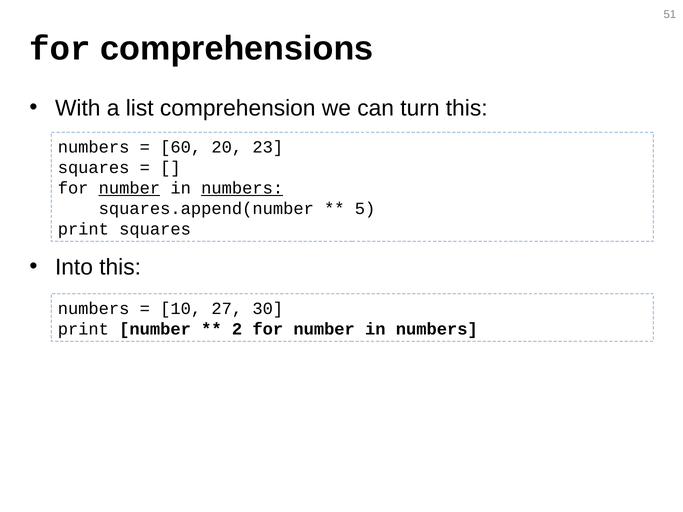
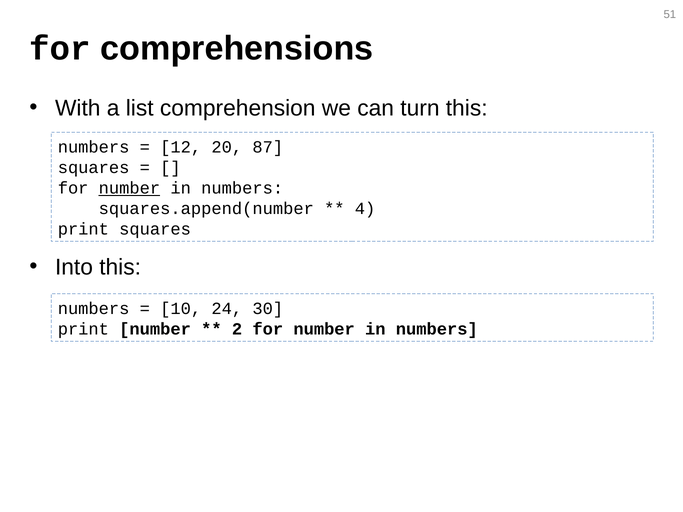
60: 60 -> 12
23: 23 -> 87
numbers at (242, 188) underline: present -> none
5: 5 -> 4
27: 27 -> 24
